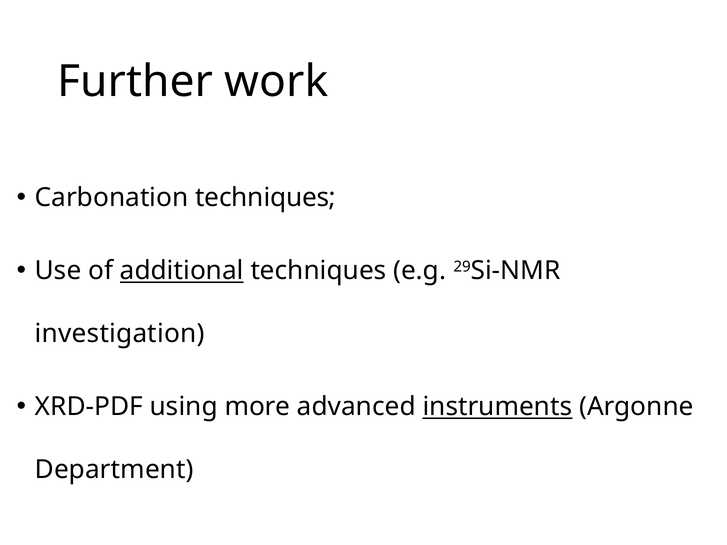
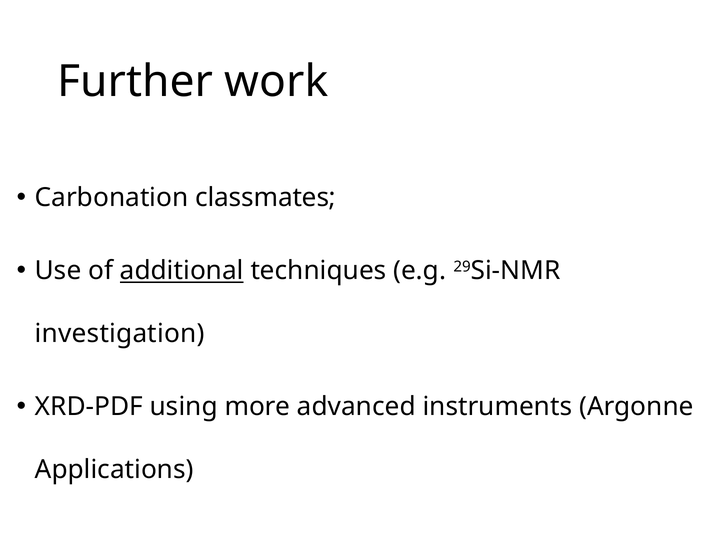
Carbonation techniques: techniques -> classmates
instruments underline: present -> none
Department: Department -> Applications
